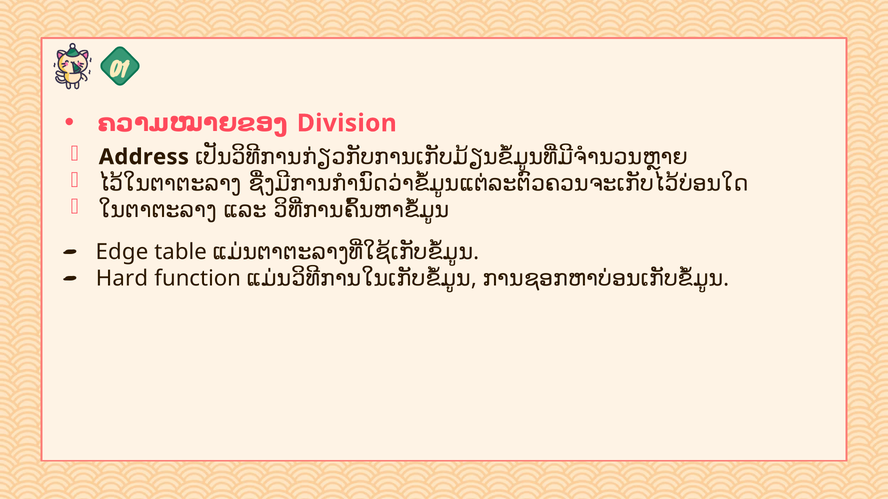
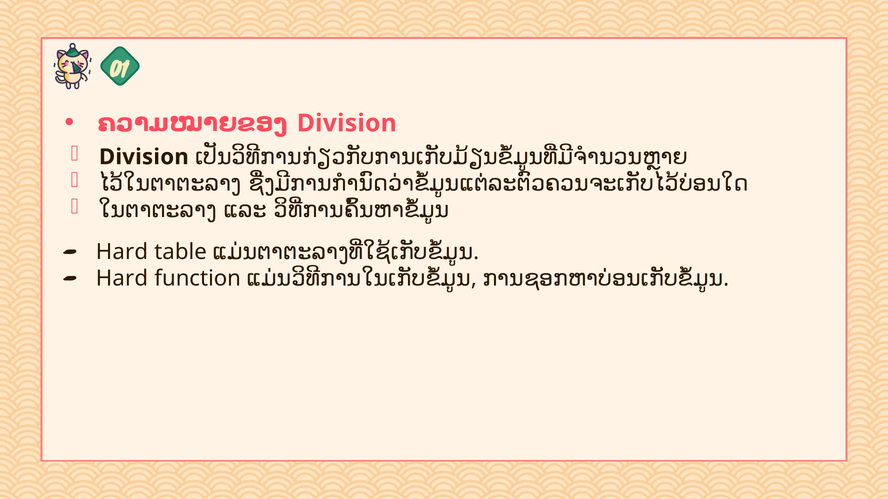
Address at (144, 157): Address -> Division
Edge at (122, 252): Edge -> Hard
